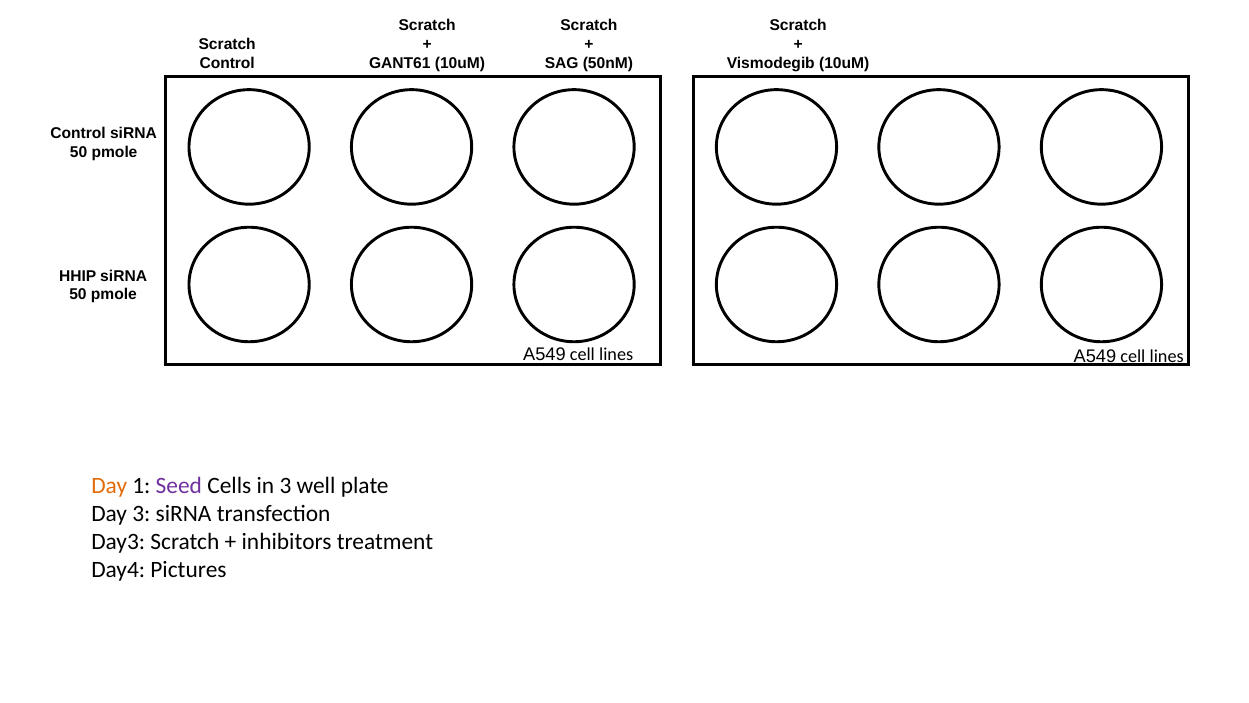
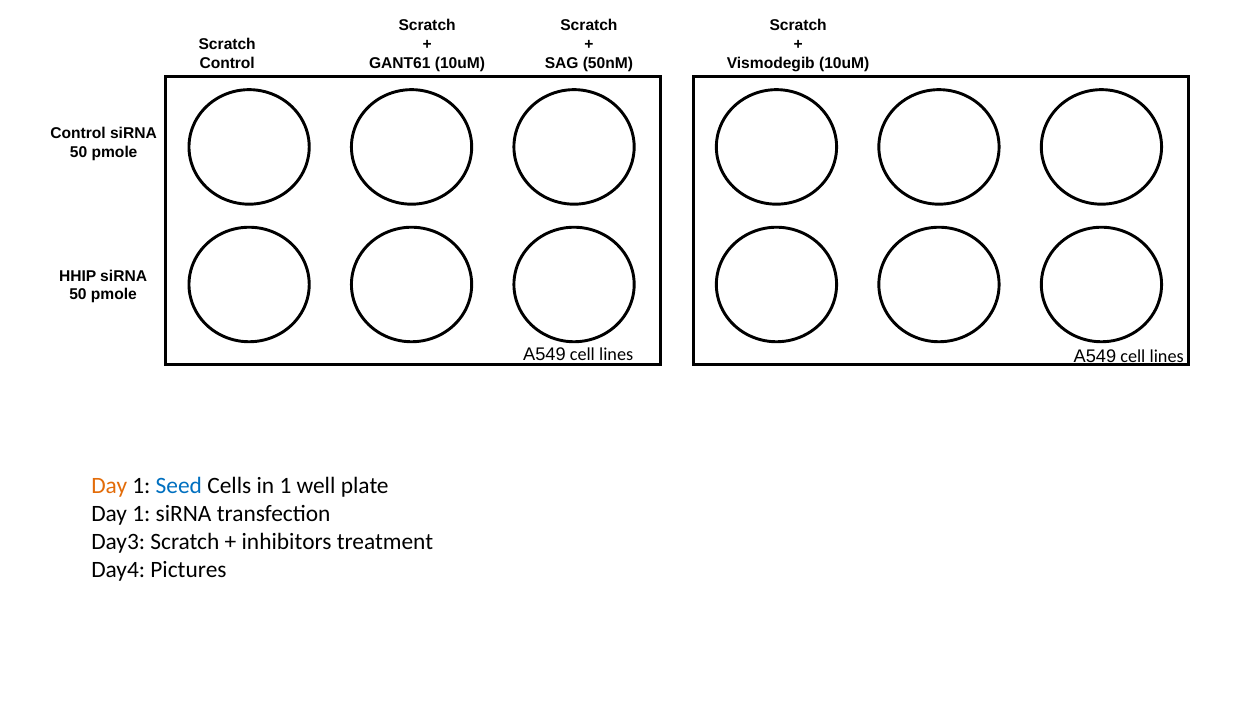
Seed colour: purple -> blue
in 3: 3 -> 1
3 at (141, 513): 3 -> 1
